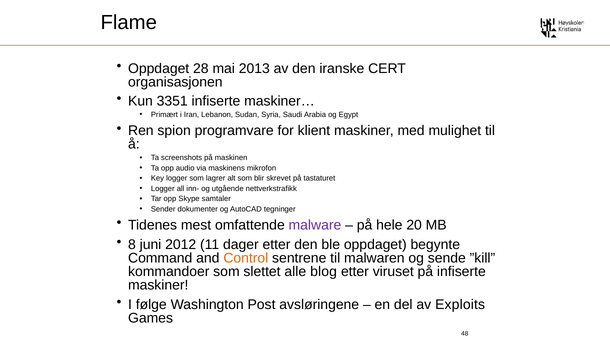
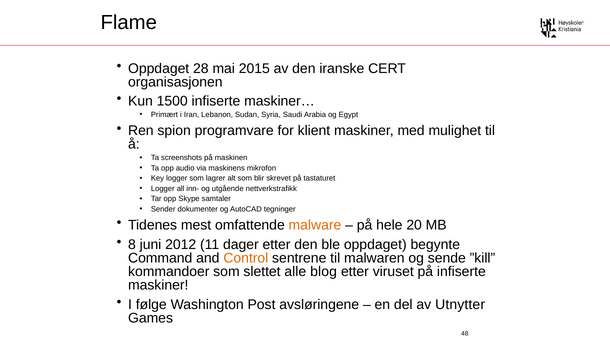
2013: 2013 -> 2015
3351: 3351 -> 1500
malware colour: purple -> orange
Exploits: Exploits -> Utnytter
